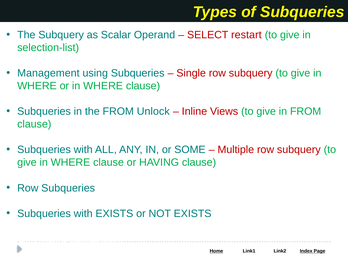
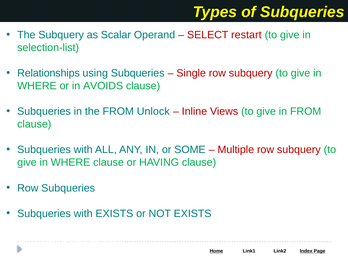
Management: Management -> Relationships
or in WHERE: WHERE -> AVOIDS
